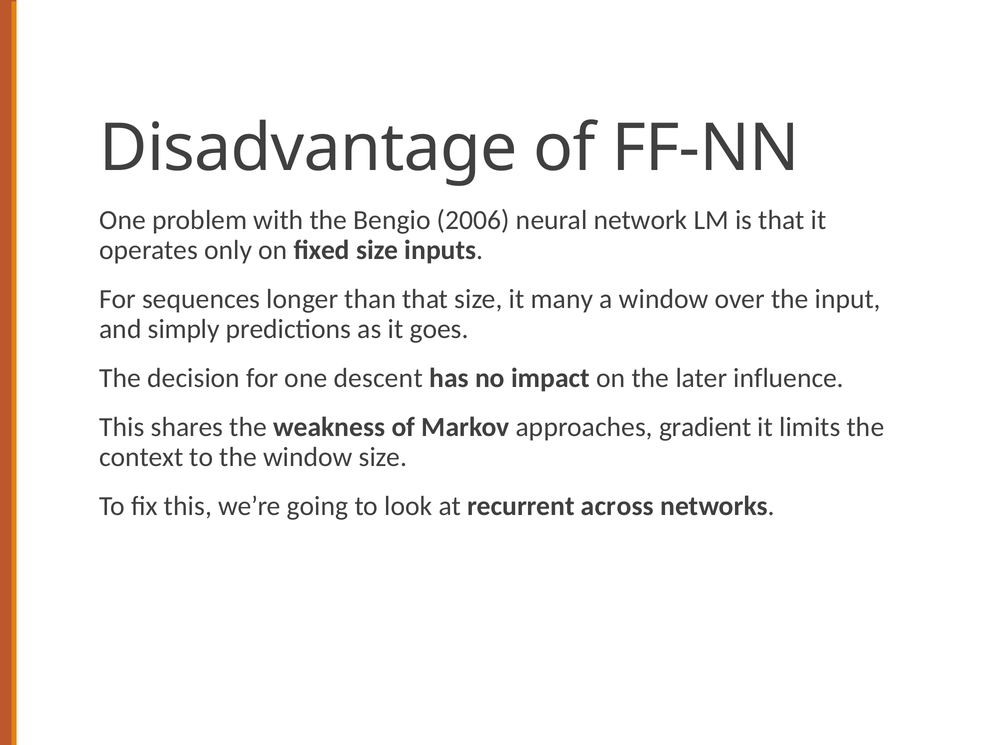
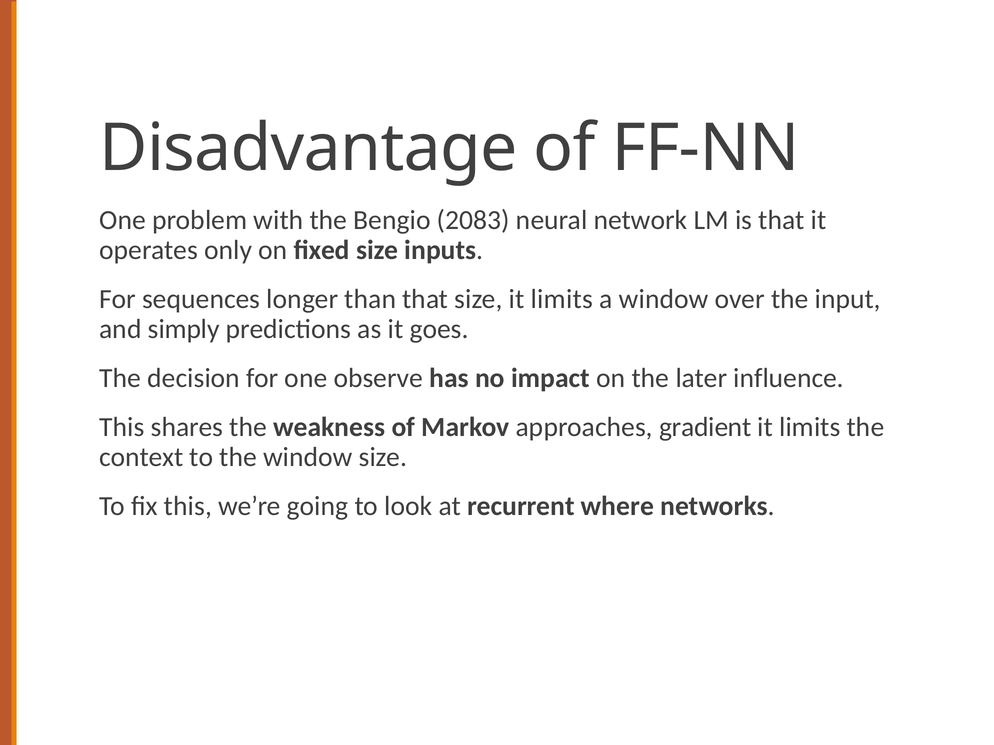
2006: 2006 -> 2083
size it many: many -> limits
descent: descent -> observe
across: across -> where
